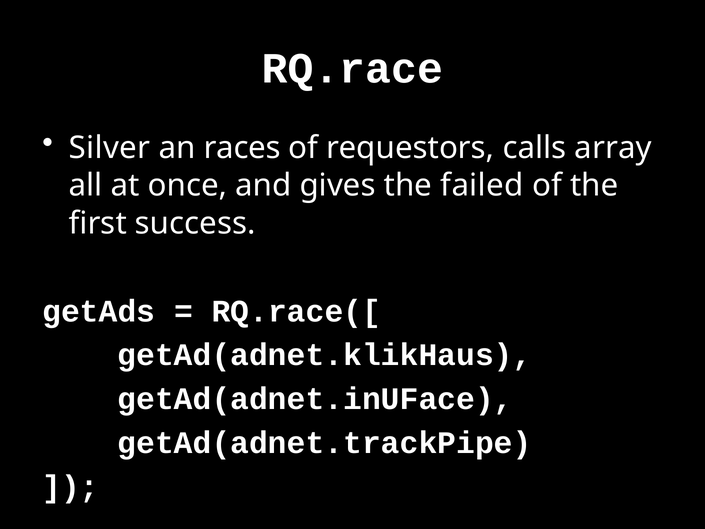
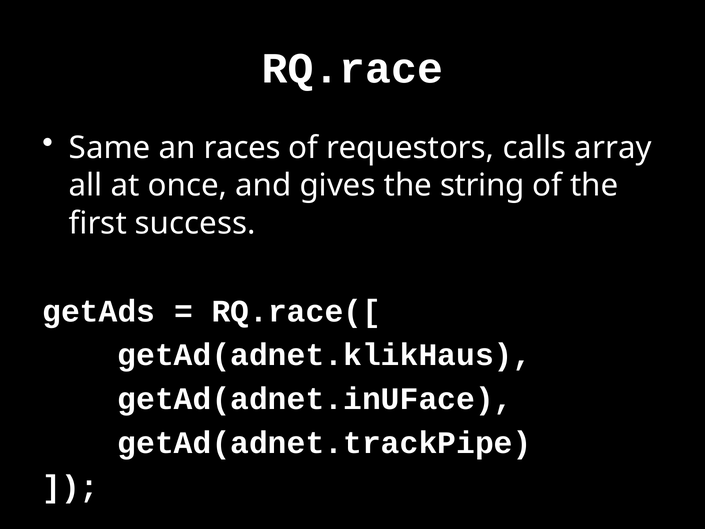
Silver: Silver -> Same
failed: failed -> string
